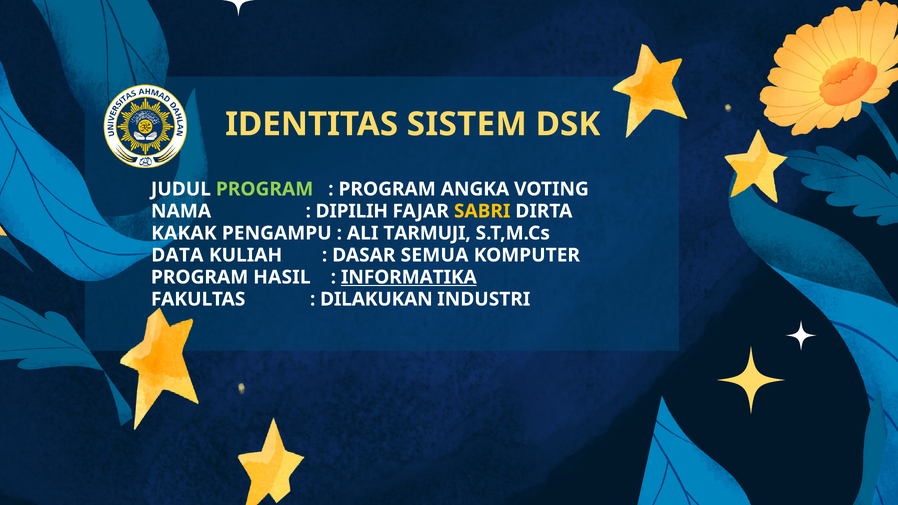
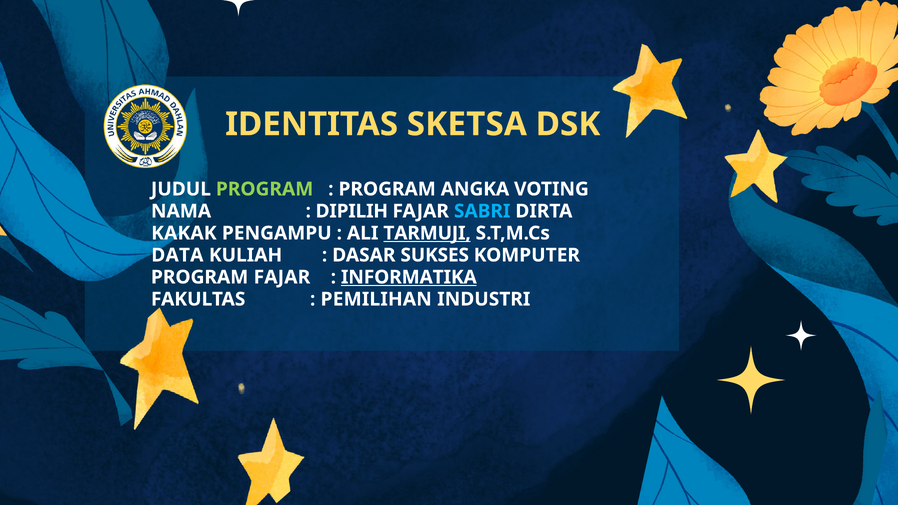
SISTEM: SISTEM -> SKETSA
SABRI colour: yellow -> light blue
TARMUJI underline: none -> present
SEMUA: SEMUA -> SUKSES
PROGRAM HASIL: HASIL -> FAJAR
DILAKUKAN: DILAKUKAN -> PEMILIHAN
